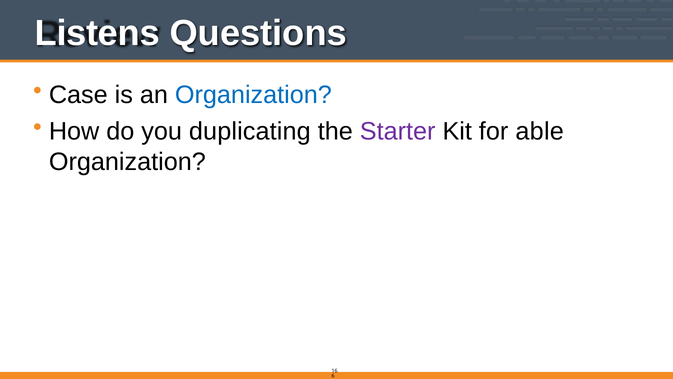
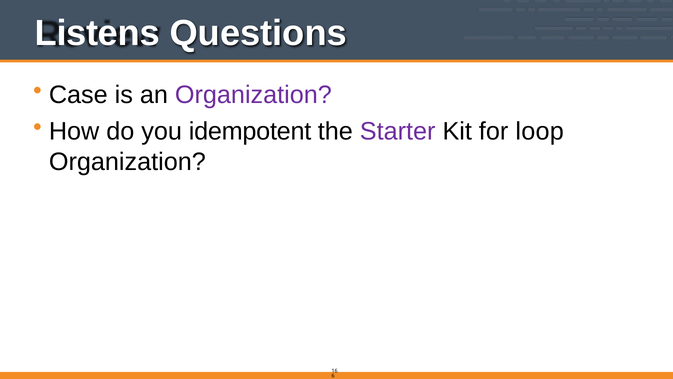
Organization at (253, 95) colour: blue -> purple
duplicating: duplicating -> idempotent
able: able -> loop
